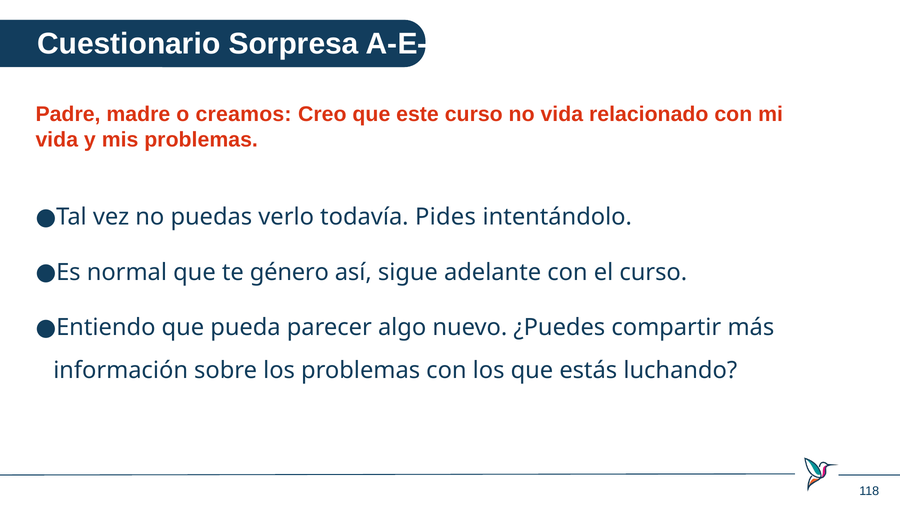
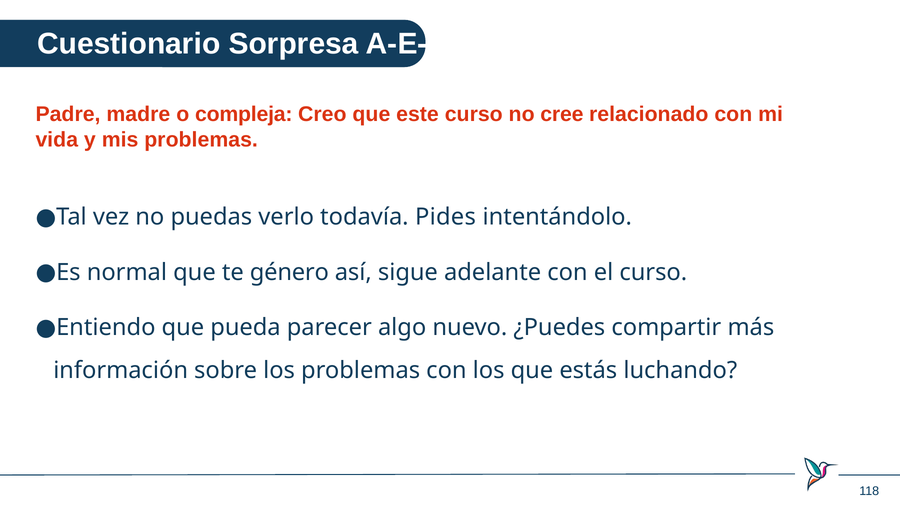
creamos: creamos -> compleja
no vida: vida -> cree
